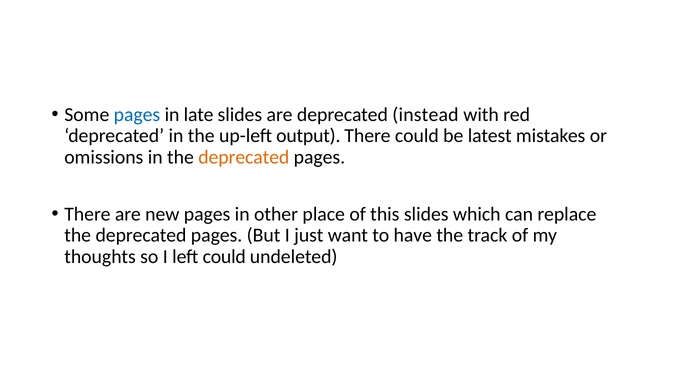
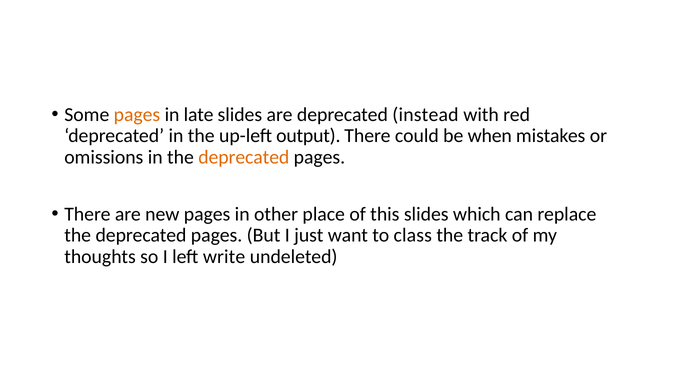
pages at (137, 114) colour: blue -> orange
latest: latest -> when
have: have -> class
left could: could -> write
